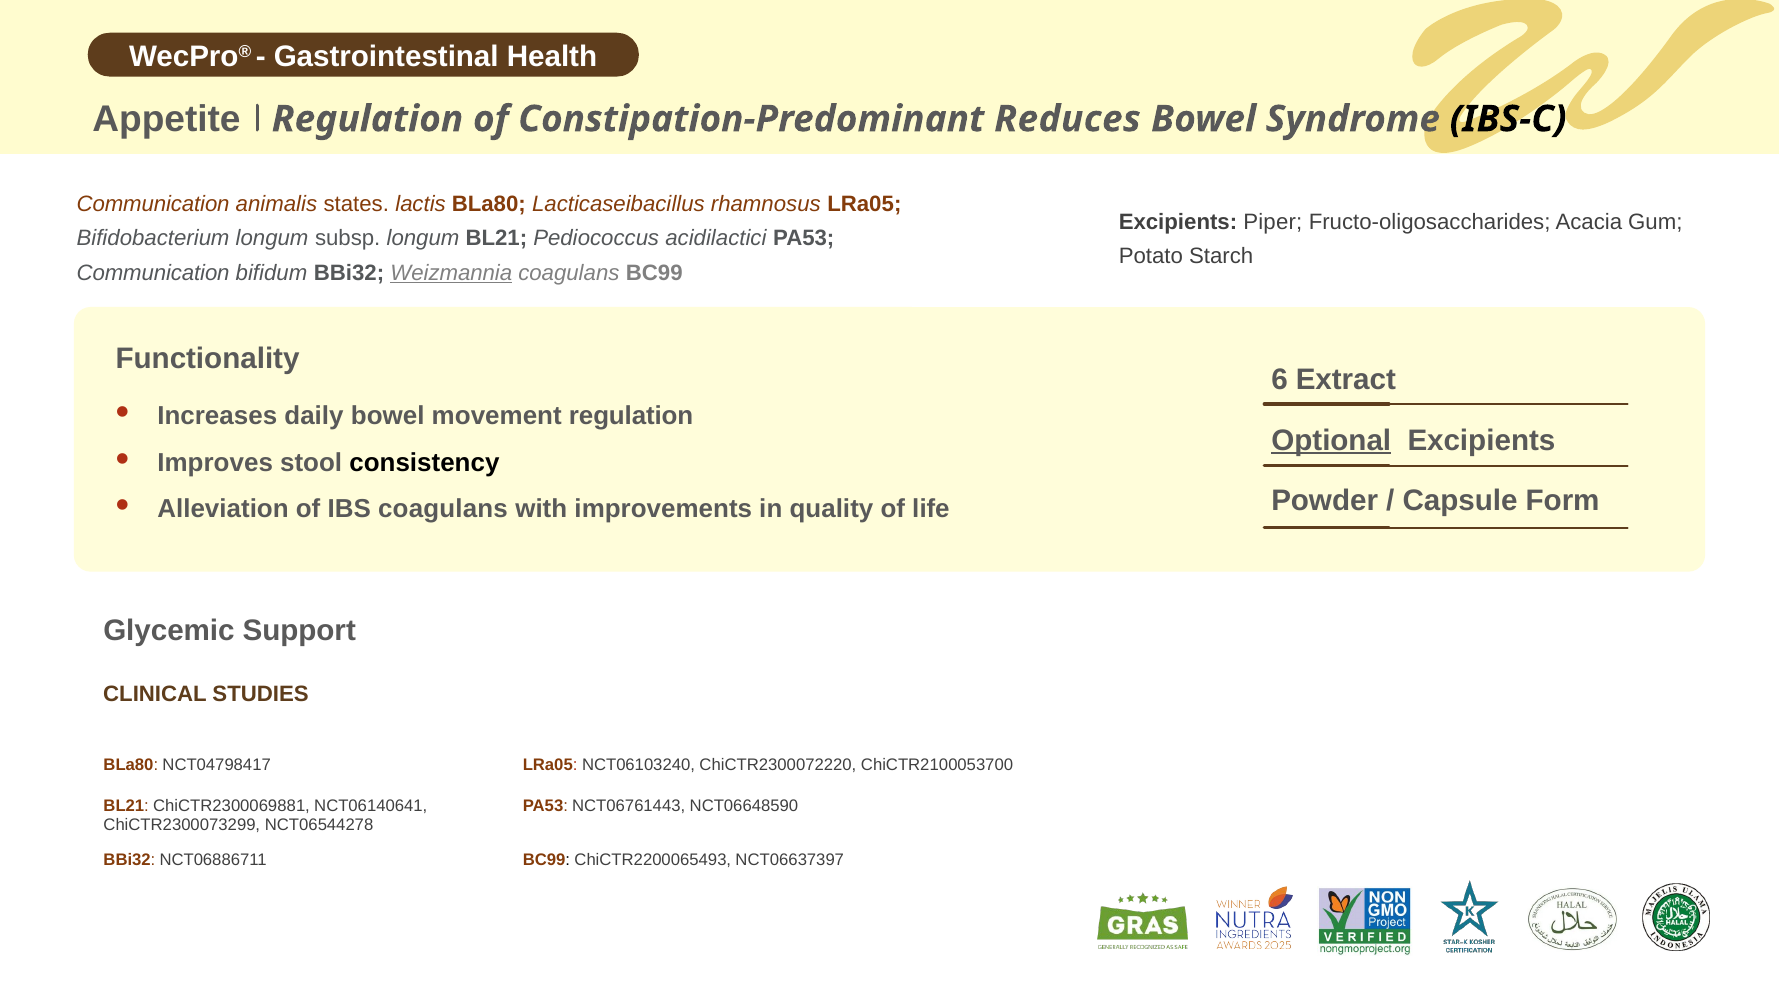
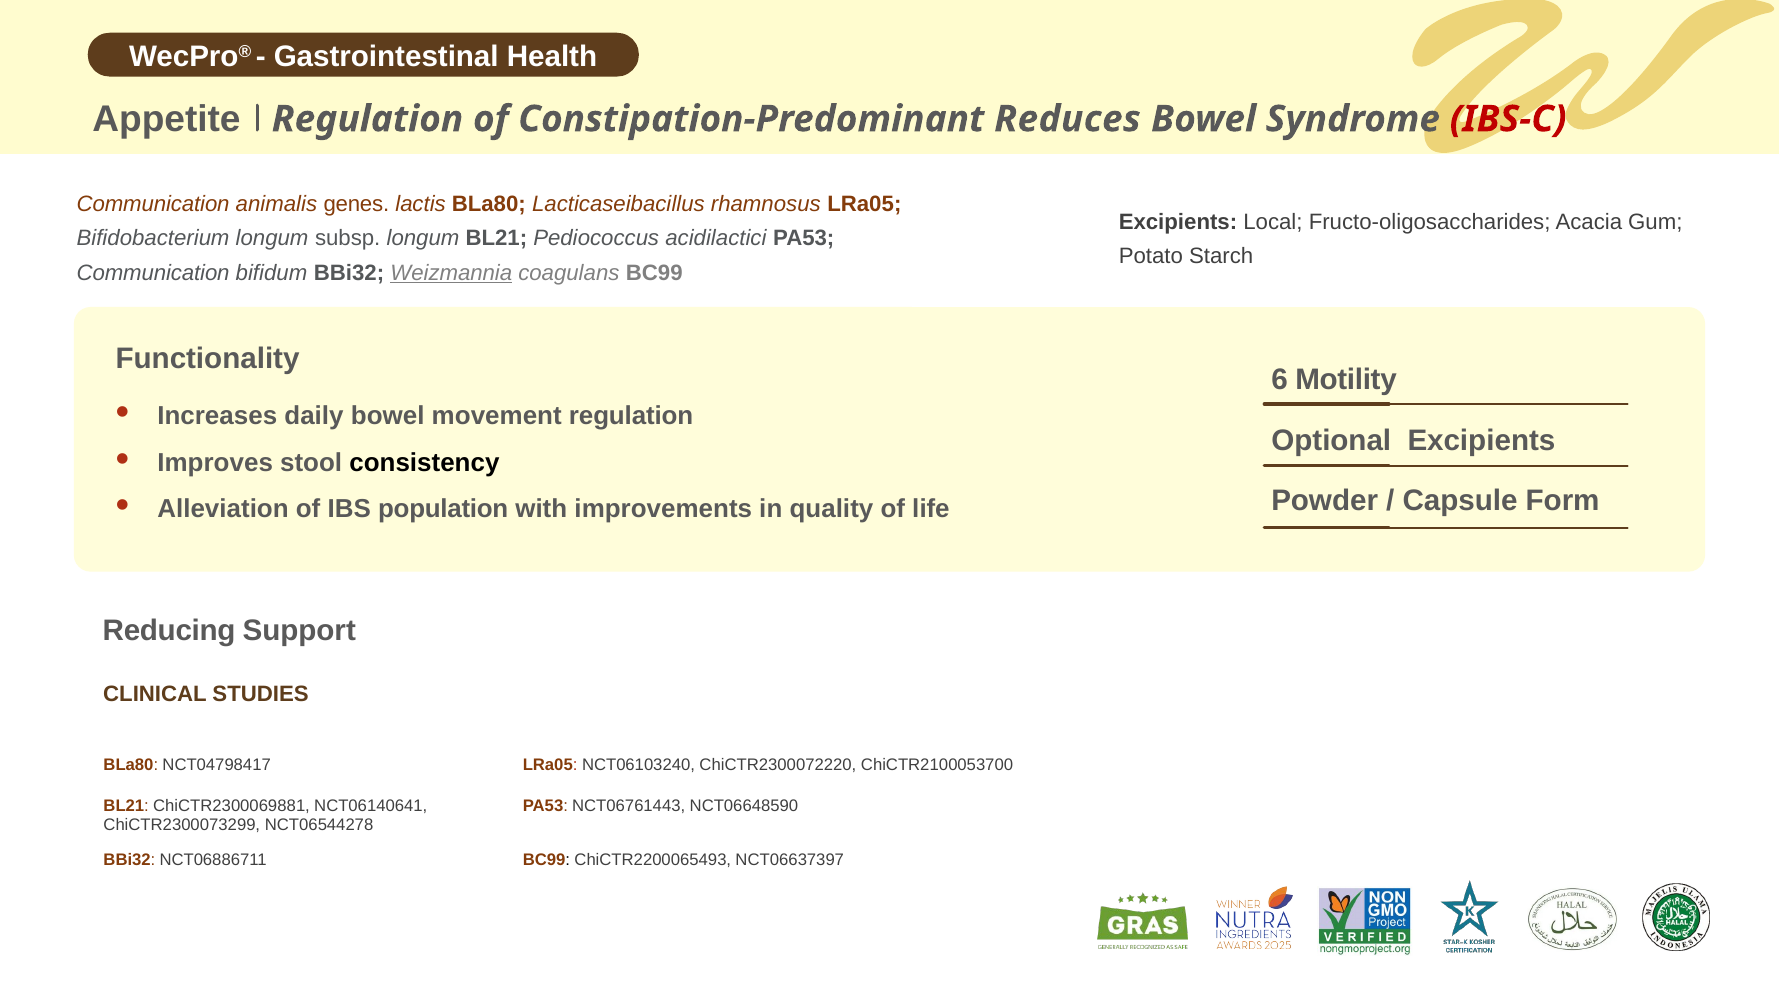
IBS-C colour: black -> red
states: states -> genes
Piper: Piper -> Local
Extract: Extract -> Motility
Optional underline: present -> none
IBS coagulans: coagulans -> population
Glycemic: Glycemic -> Reducing
